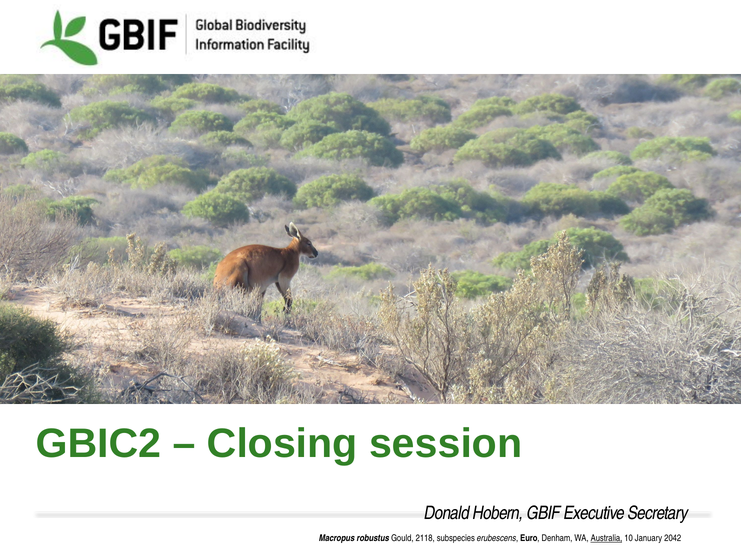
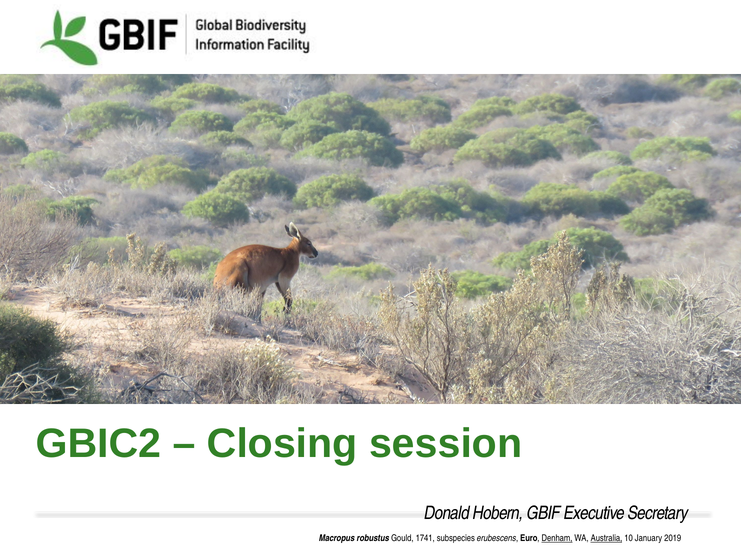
2118: 2118 -> 1741
Denham underline: none -> present
2042: 2042 -> 2019
